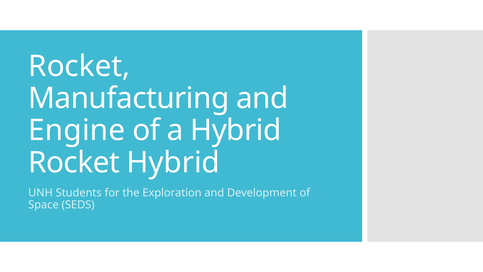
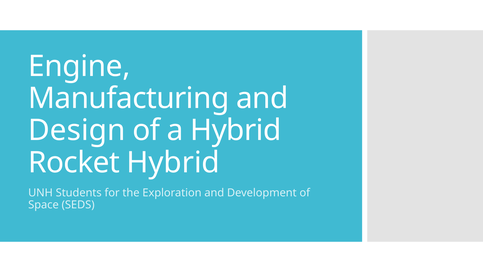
Rocket at (79, 66): Rocket -> Engine
Engine: Engine -> Design
